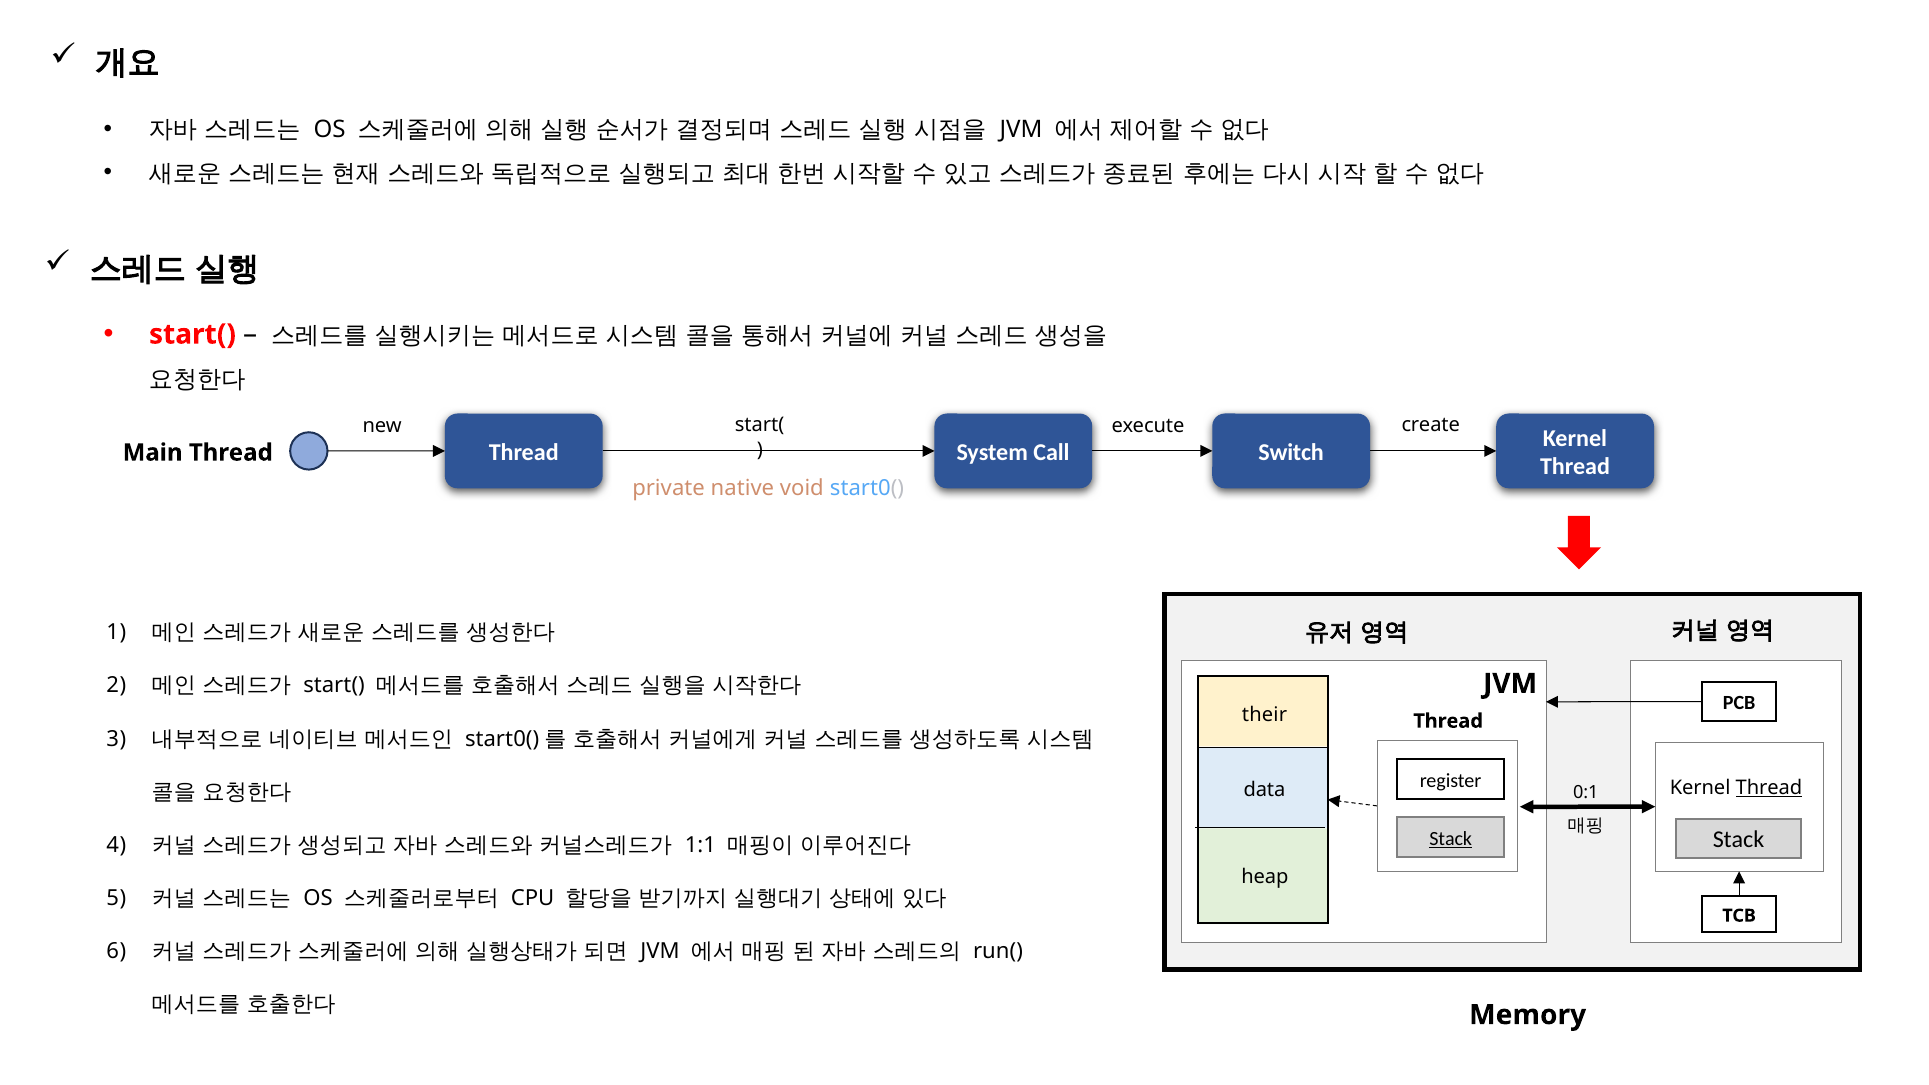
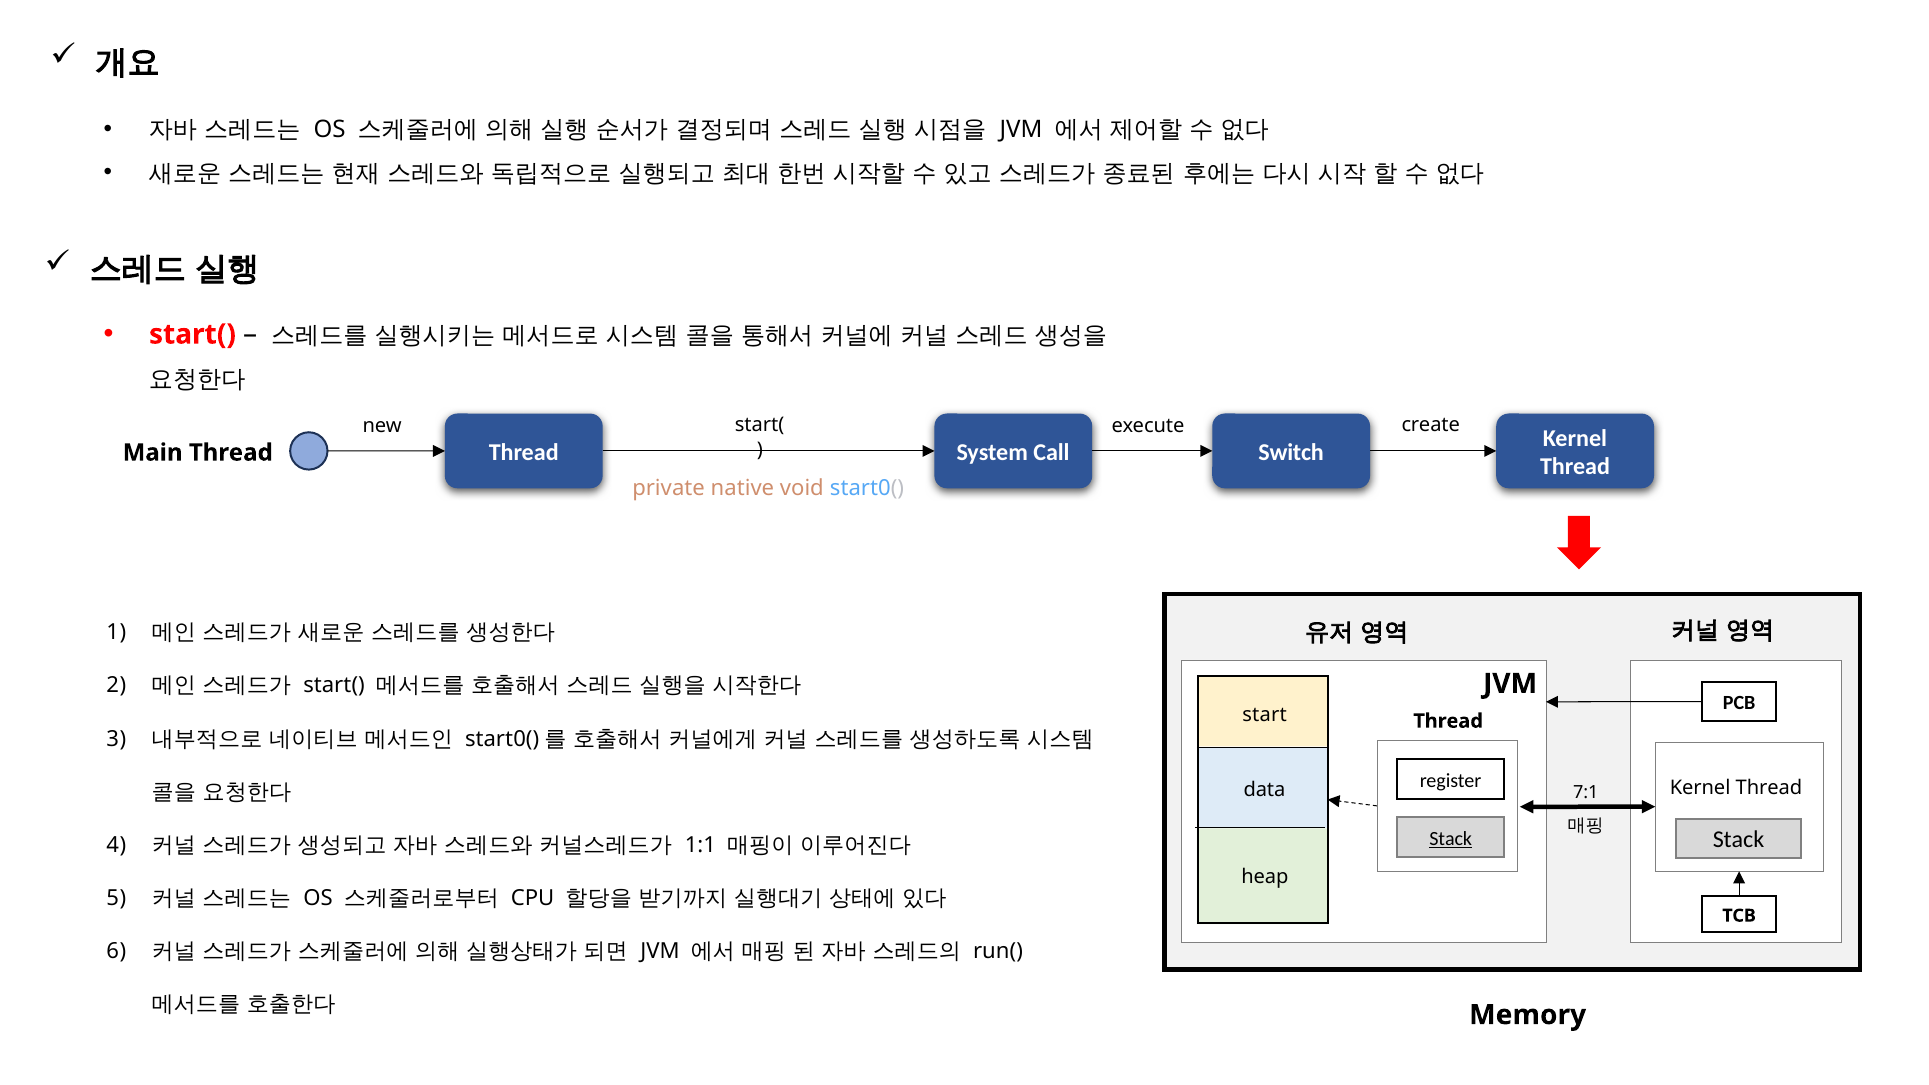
their: their -> start
Thread at (1769, 788) underline: present -> none
0:1: 0:1 -> 7:1
